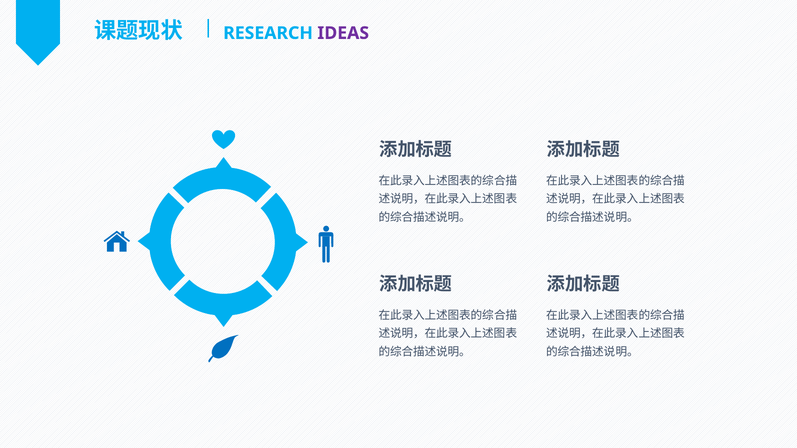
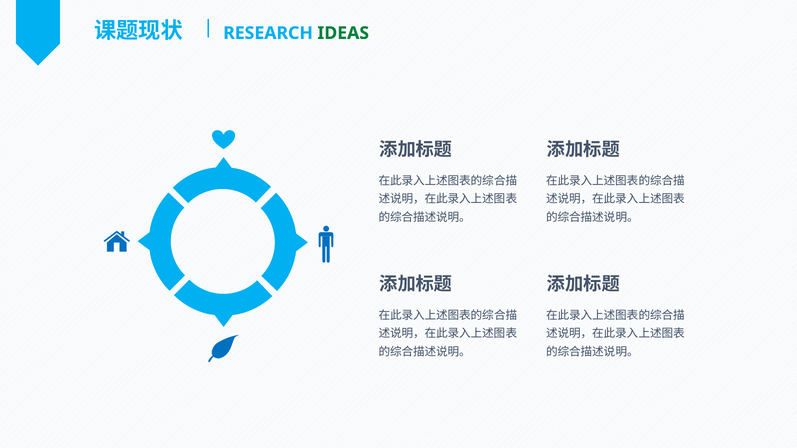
IDEAS colour: purple -> green
